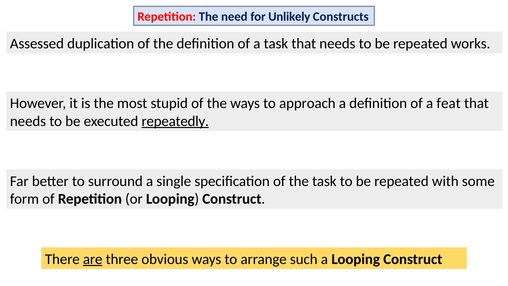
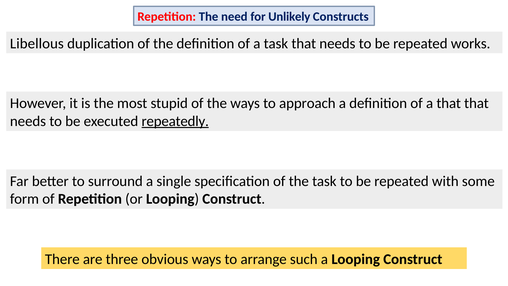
Assessed: Assessed -> Libellous
a feat: feat -> that
are underline: present -> none
